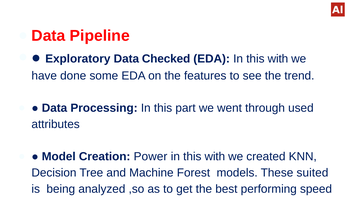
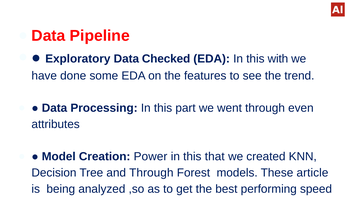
used: used -> even
with at (215, 157): with -> that
and Machine: Machine -> Through
suited: suited -> article
